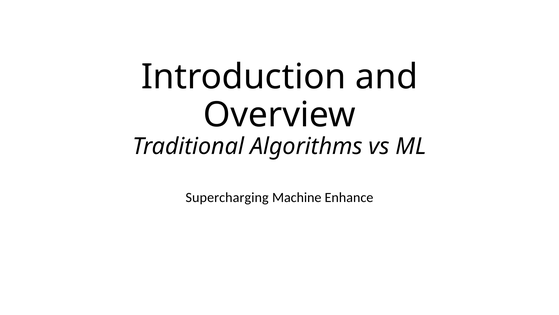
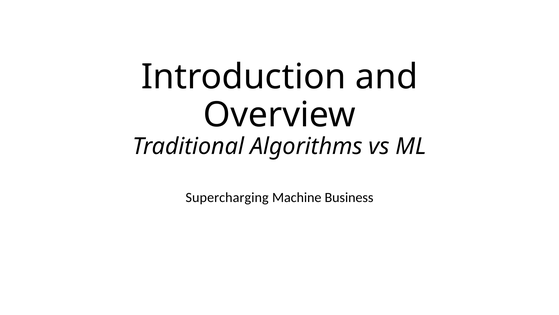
Enhance: Enhance -> Business
